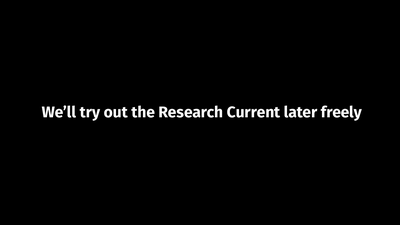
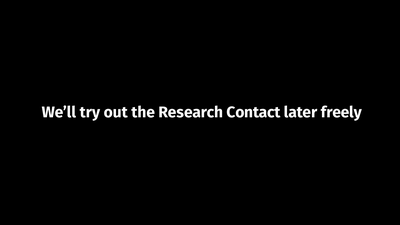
Current: Current -> Contact
